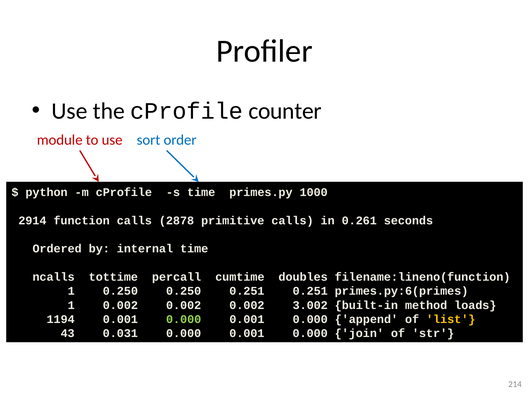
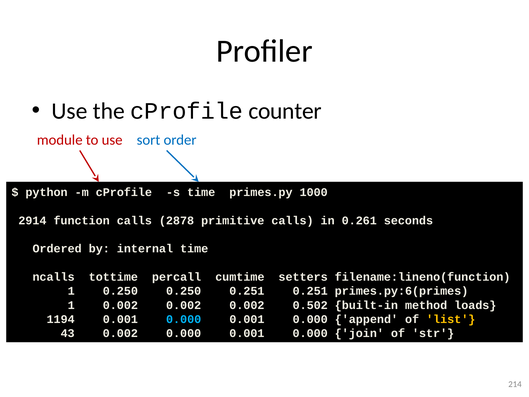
doubles: doubles -> setters
3.002: 3.002 -> 0.502
0.000 at (184, 319) colour: light green -> light blue
43 0.031: 0.031 -> 0.002
